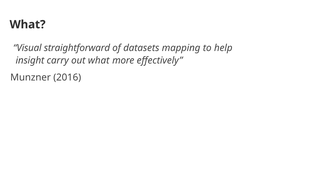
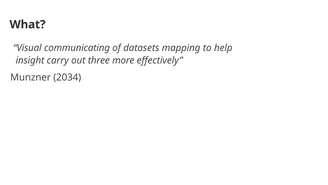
straightforward: straightforward -> communicating
out what: what -> three
2016: 2016 -> 2034
